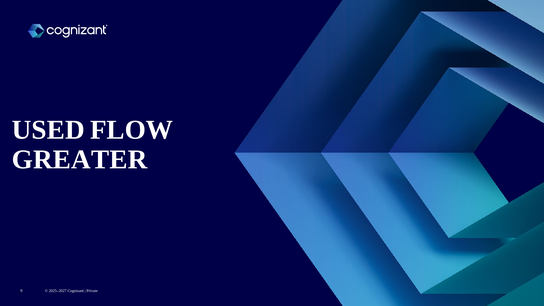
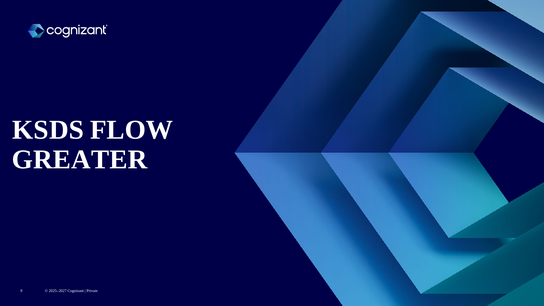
USED: USED -> KSDS
